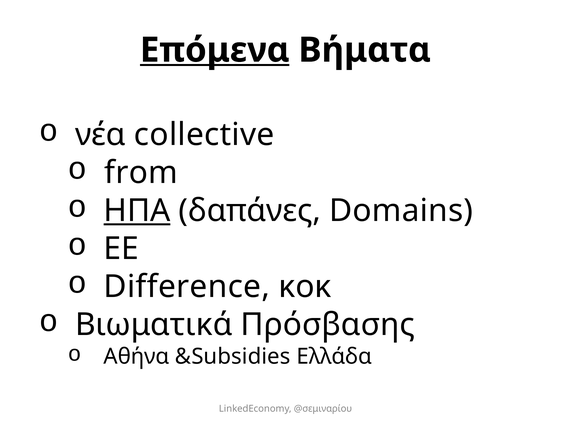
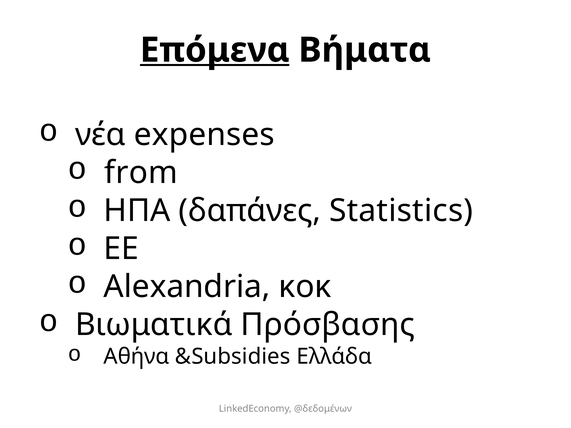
collective: collective -> expenses
ΗΠΑ underline: present -> none
Domains: Domains -> Statistics
Difference: Difference -> Alexandria
@σεμιναρίου: @σεμιναρίου -> @δεδομένων
